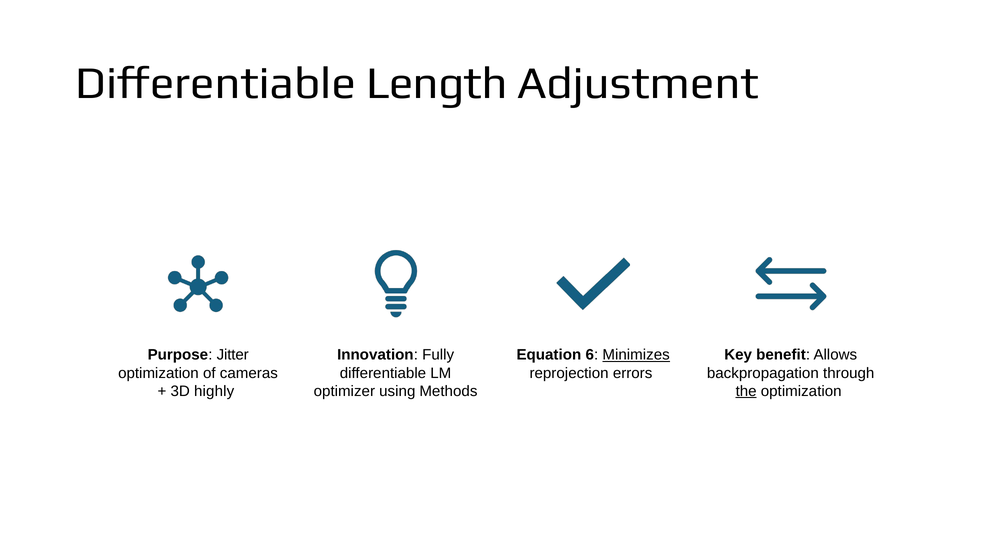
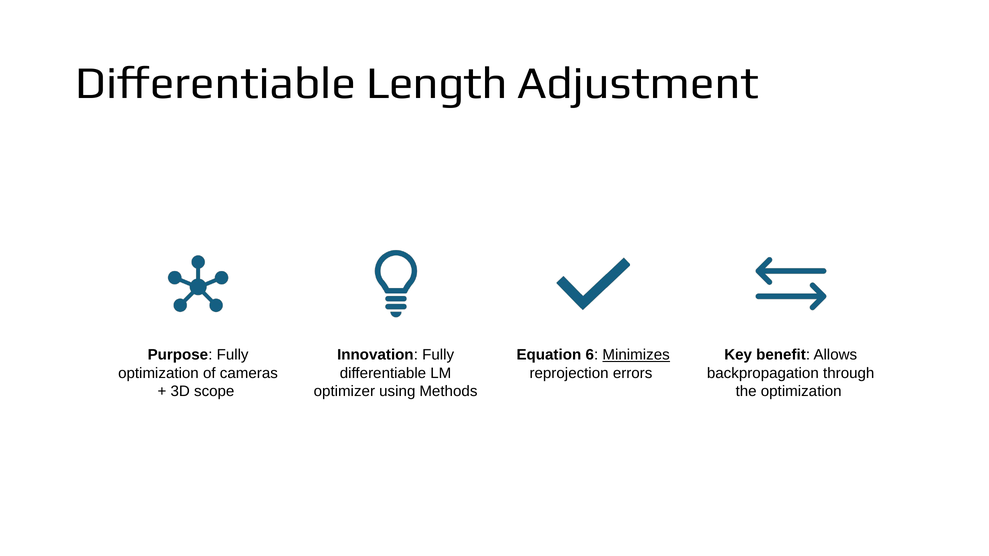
Purpose Jitter: Jitter -> Fully
highly: highly -> scope
the underline: present -> none
